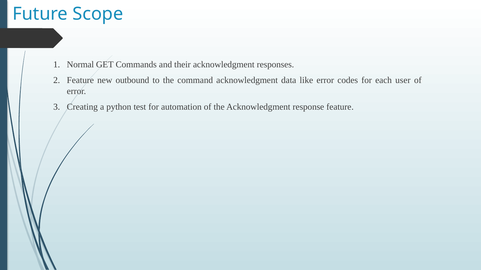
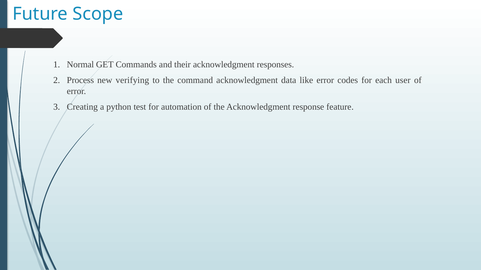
Feature at (80, 81): Feature -> Process
outbound: outbound -> verifying
